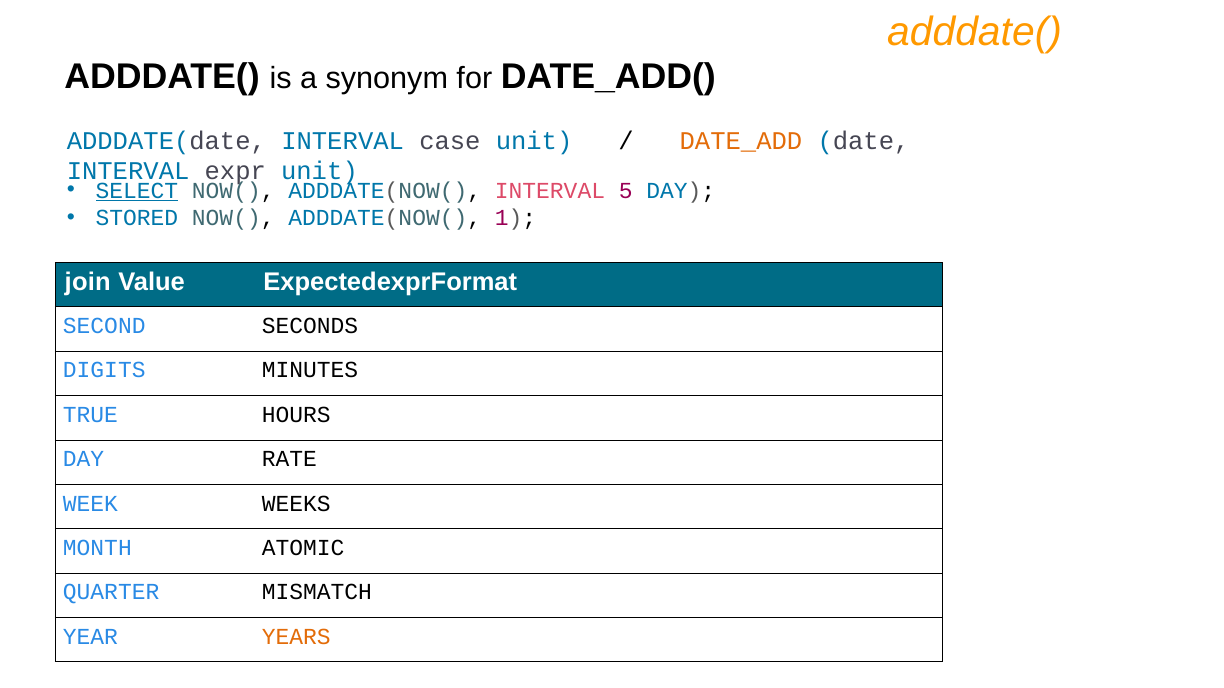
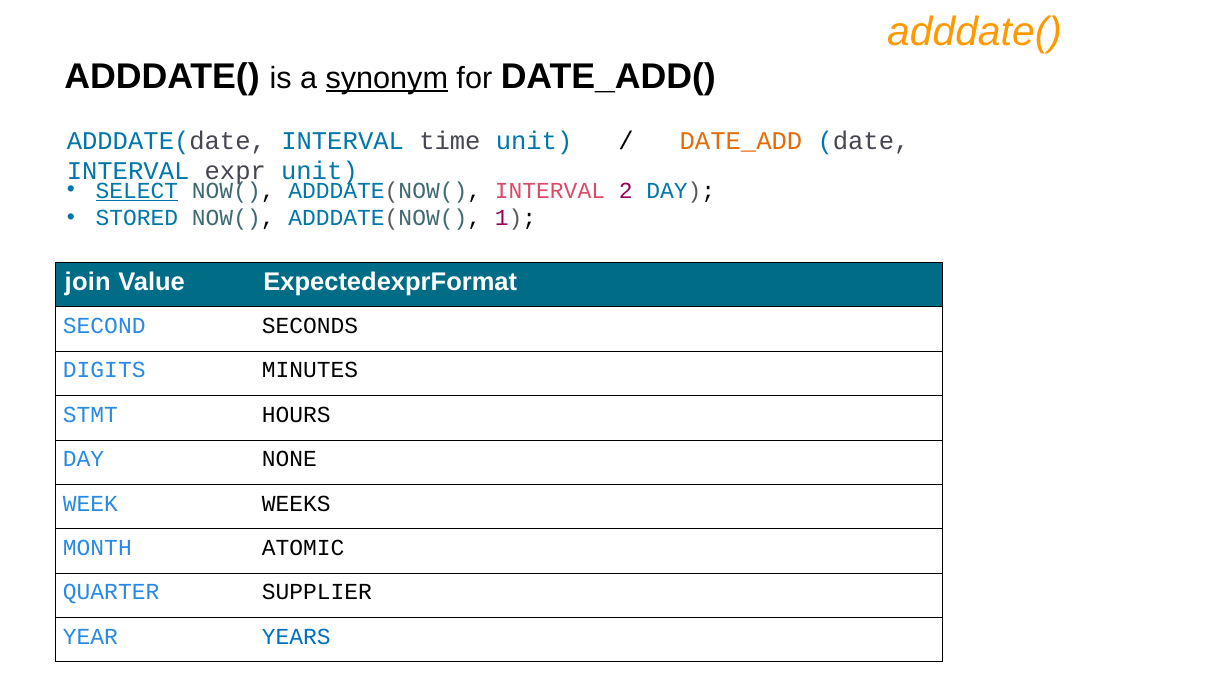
synonym underline: none -> present
case: case -> time
5: 5 -> 2
TRUE: TRUE -> STMT
RATE: RATE -> NONE
MISMATCH: MISMATCH -> SUPPLIER
YEARS colour: orange -> blue
